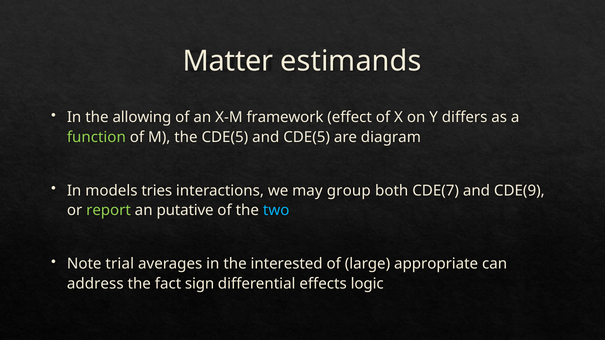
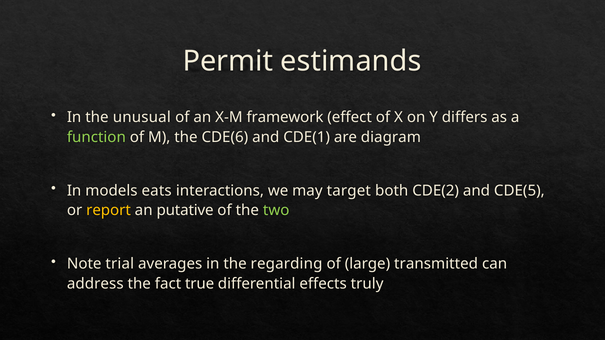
Matter: Matter -> Permit
allowing: allowing -> unusual
the CDE(5: CDE(5 -> CDE(6
and CDE(5: CDE(5 -> CDE(1
tries: tries -> eats
group: group -> target
CDE(7: CDE(7 -> CDE(2
CDE(9: CDE(9 -> CDE(5
report colour: light green -> yellow
two colour: light blue -> light green
interested: interested -> regarding
appropriate: appropriate -> transmitted
sign: sign -> true
logic: logic -> truly
